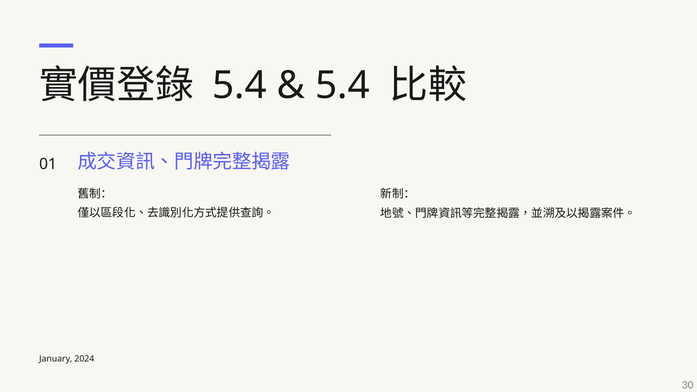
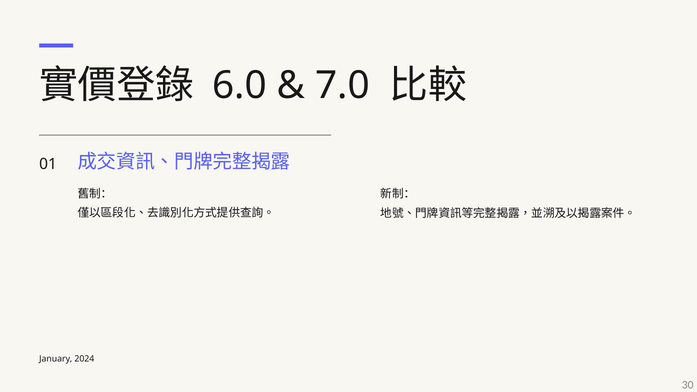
5.4 at (239, 86): 5.4 -> 6.0
5.4 at (343, 86): 5.4 -> 7.0
